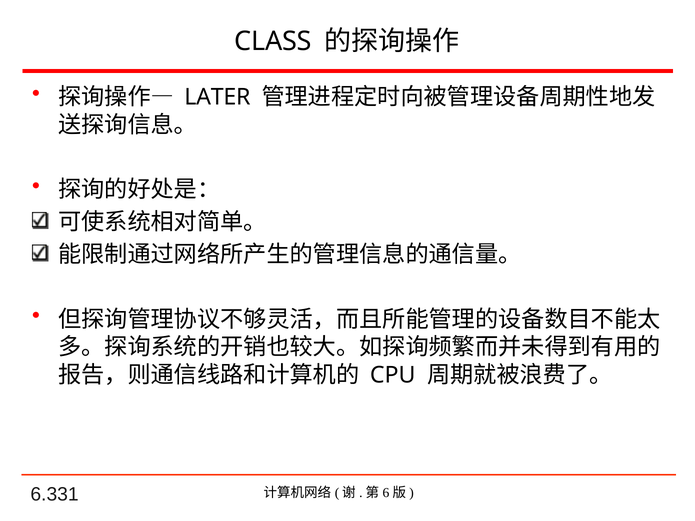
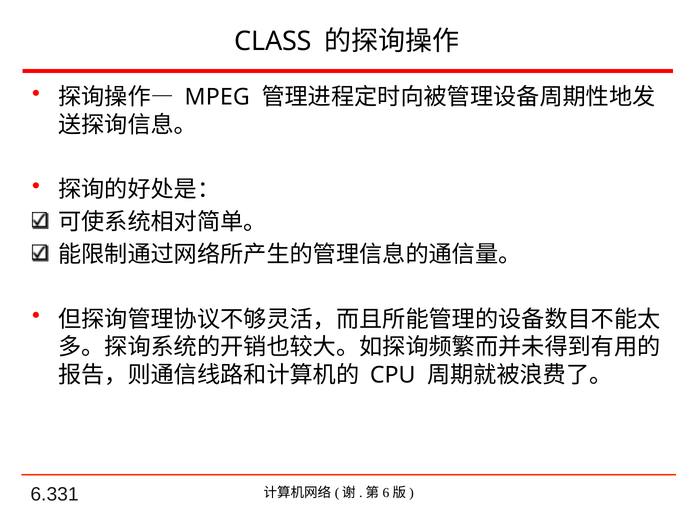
LATER: LATER -> MPEG
